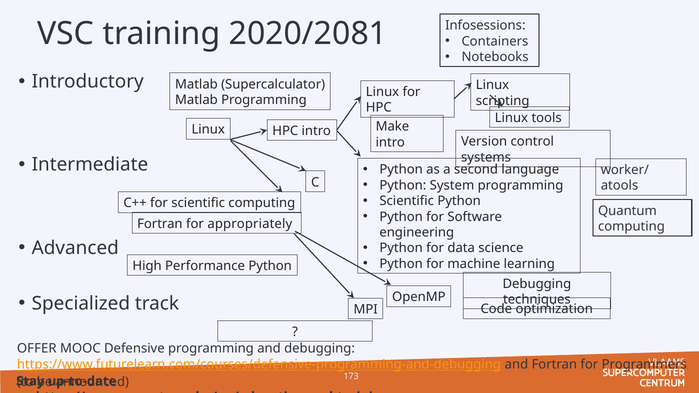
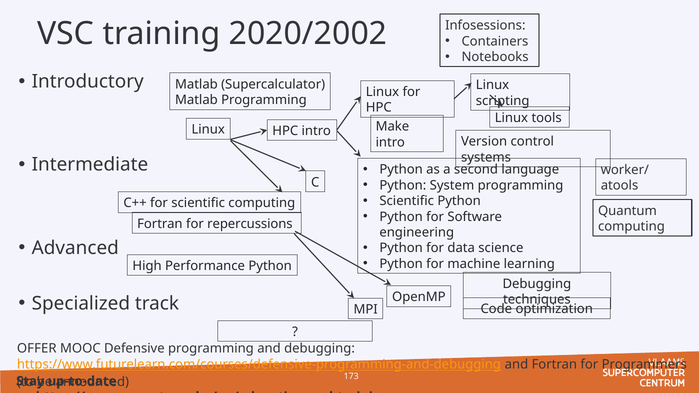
2020/2081: 2020/2081 -> 2020/2002
appropriately: appropriately -> repercussions
